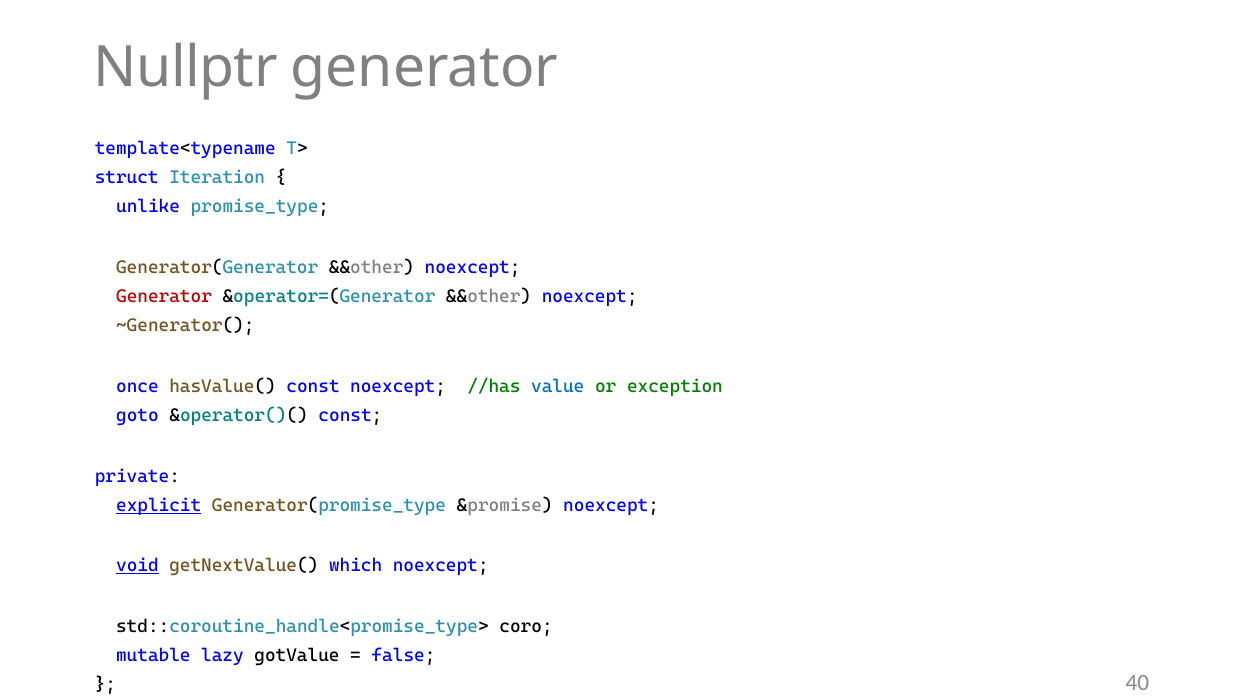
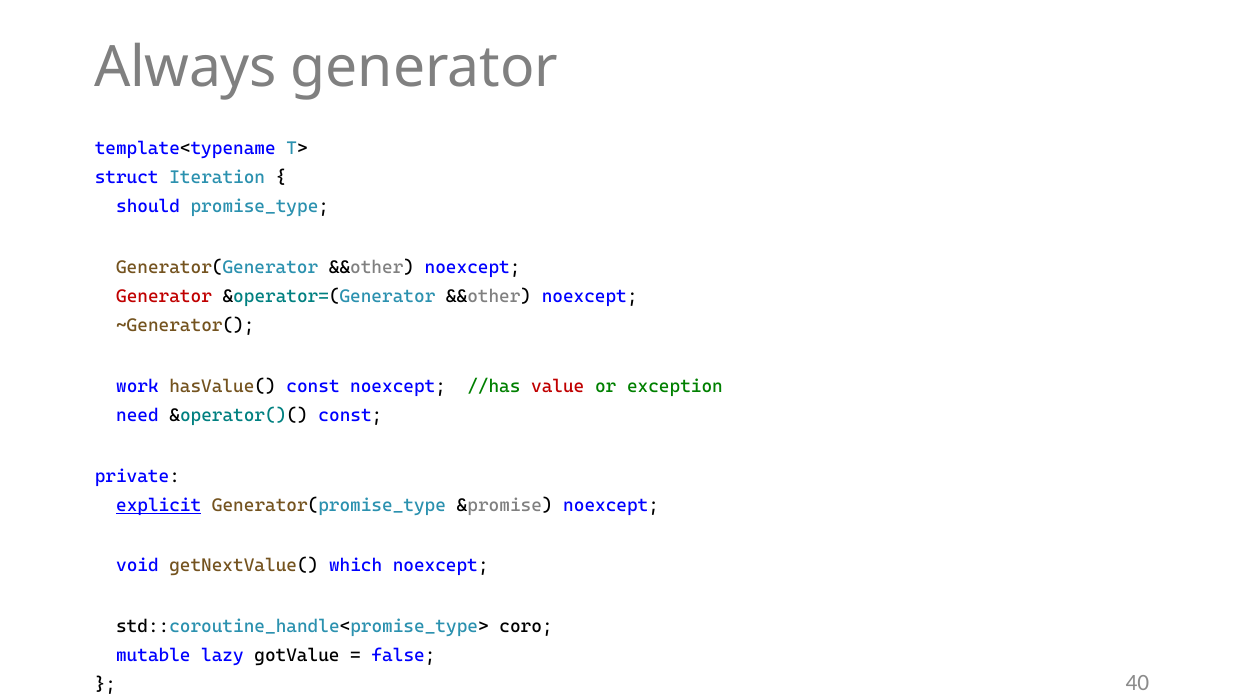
Nullptr: Nullptr -> Always
unlike: unlike -> should
once: once -> work
value colour: blue -> red
goto: goto -> need
void underline: present -> none
